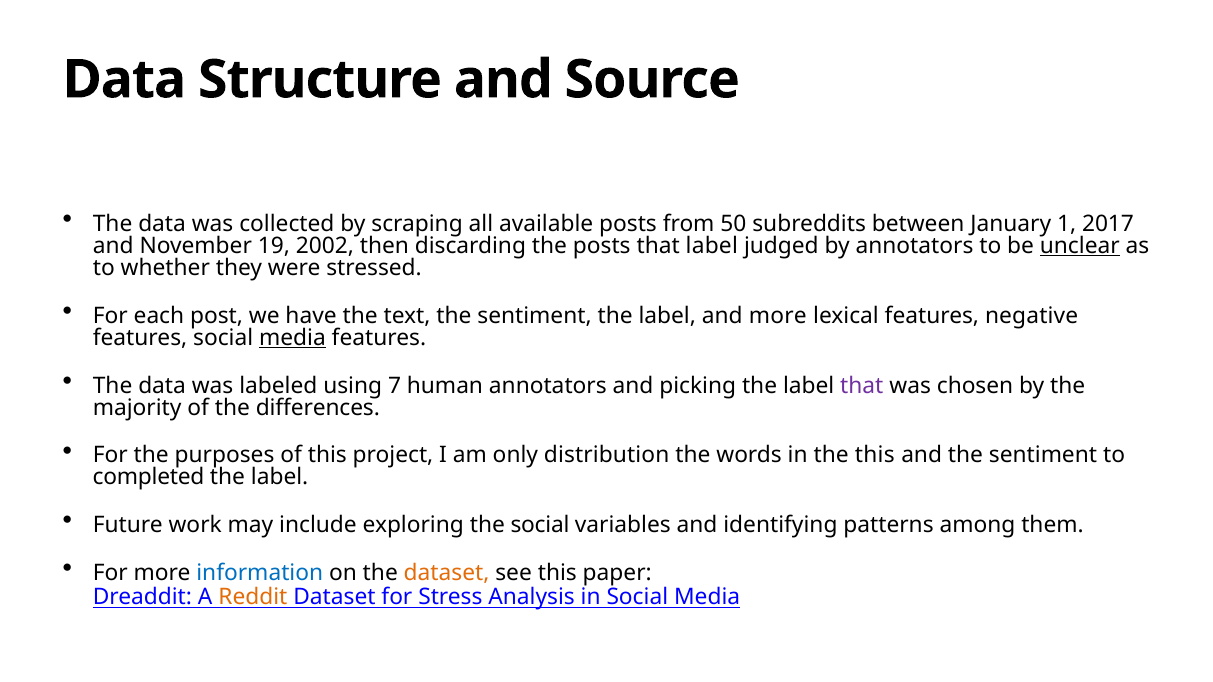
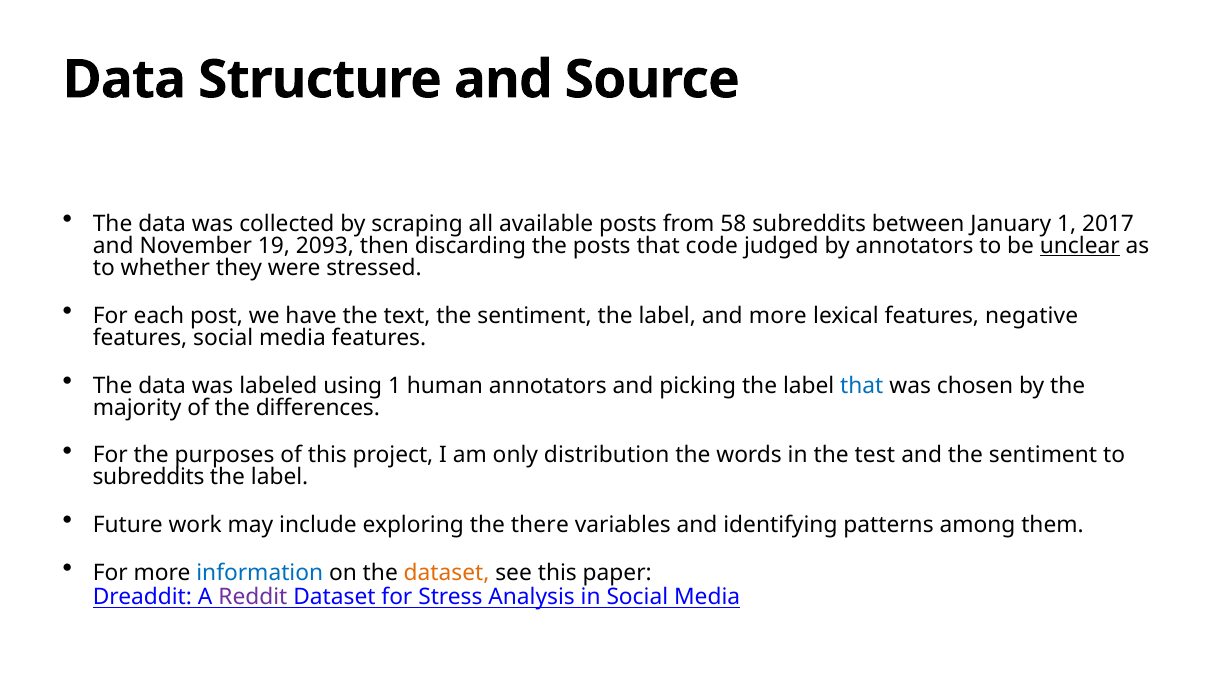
50: 50 -> 58
2002: 2002 -> 2093
that label: label -> code
media at (292, 338) underline: present -> none
using 7: 7 -> 1
that at (862, 386) colour: purple -> blue
the this: this -> test
completed at (149, 478): completed -> subreddits
the social: social -> there
Reddit colour: orange -> purple
